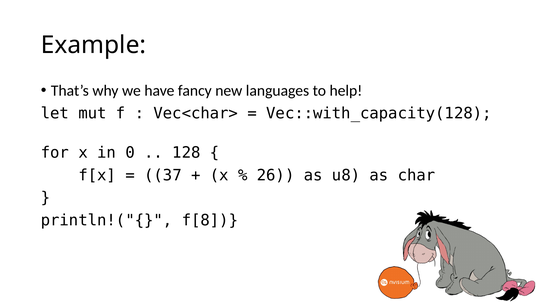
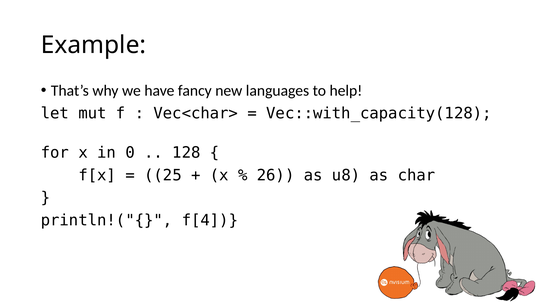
37: 37 -> 25
f[8: f[8 -> f[4
